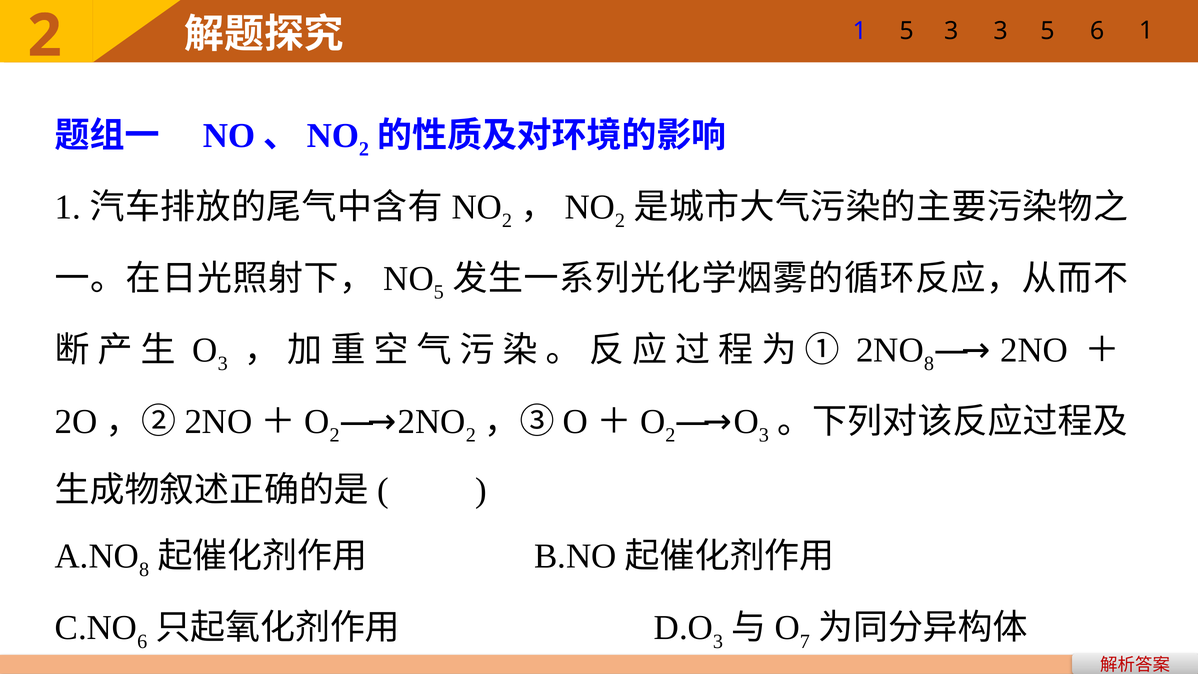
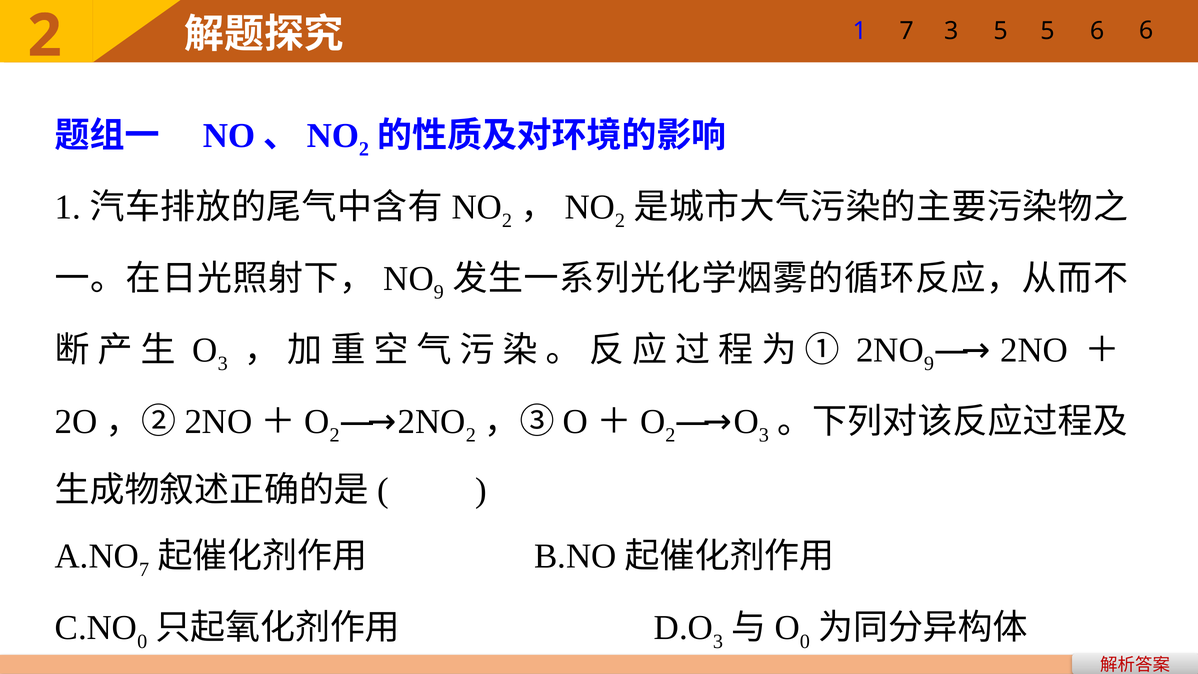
1 5: 5 -> 7
3 3: 3 -> 5
6 1: 1 -> 6
5 at (439, 292): 5 -> 9
8 at (929, 364): 8 -> 9
8 at (144, 570): 8 -> 7
6 at (142, 641): 6 -> 0
7 at (805, 641): 7 -> 0
